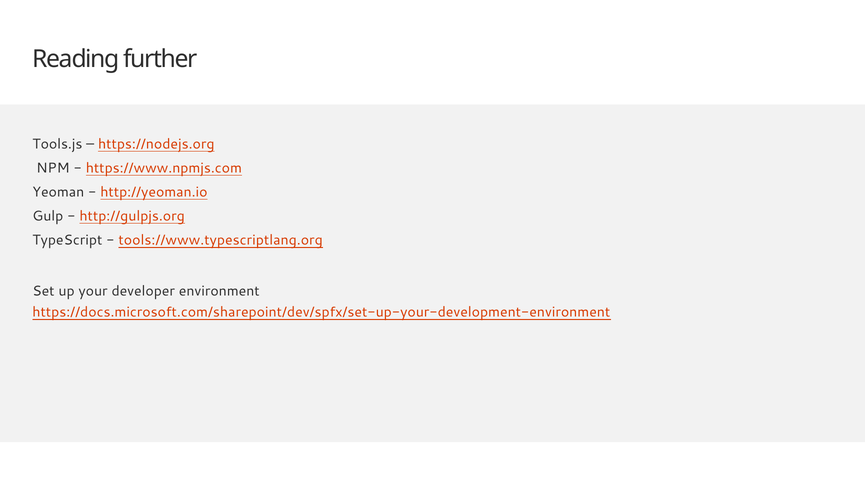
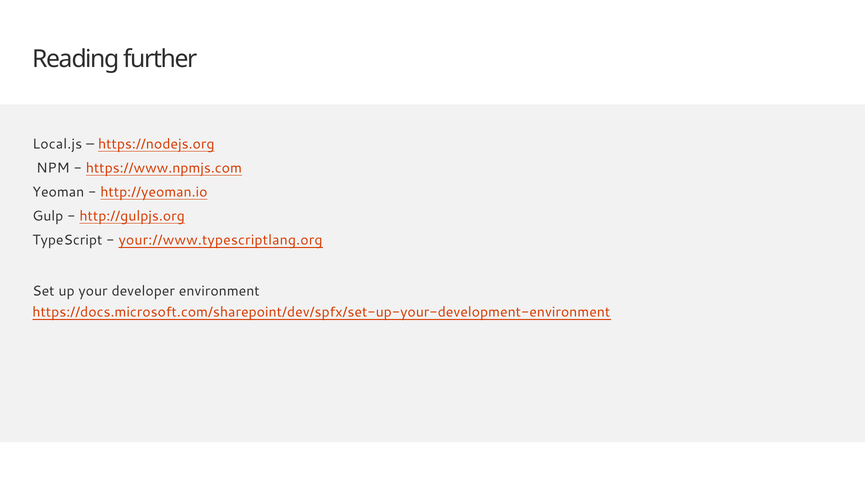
Tools.js: Tools.js -> Local.js
tools://www.typescriptlang.org: tools://www.typescriptlang.org -> your://www.typescriptlang.org
